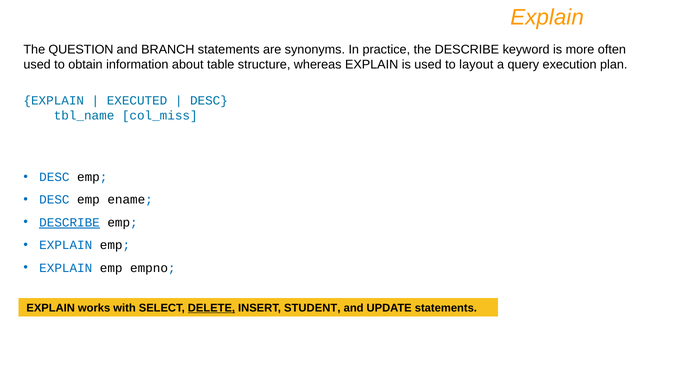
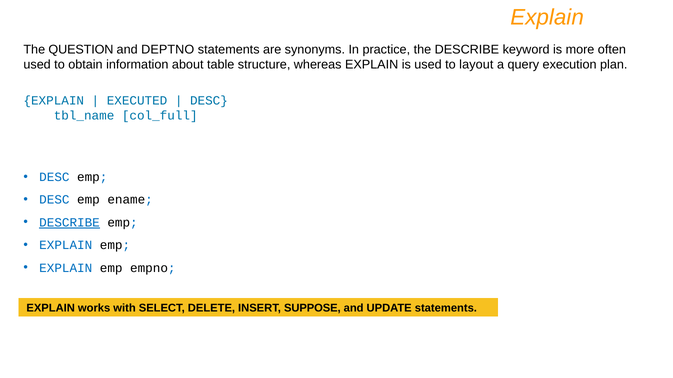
BRANCH: BRANCH -> DEPTNO
col_miss: col_miss -> col_full
DELETE underline: present -> none
STUDENT: STUDENT -> SUPPOSE
